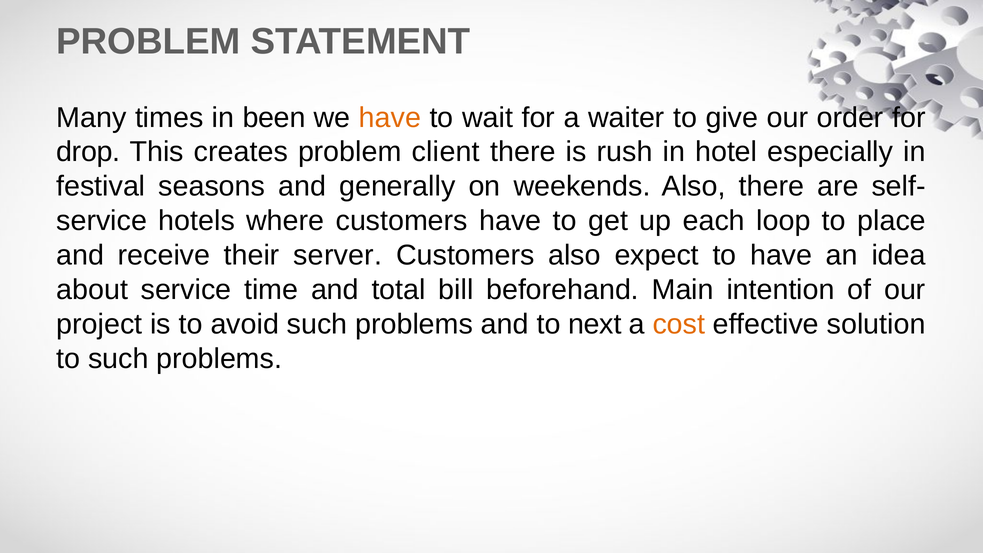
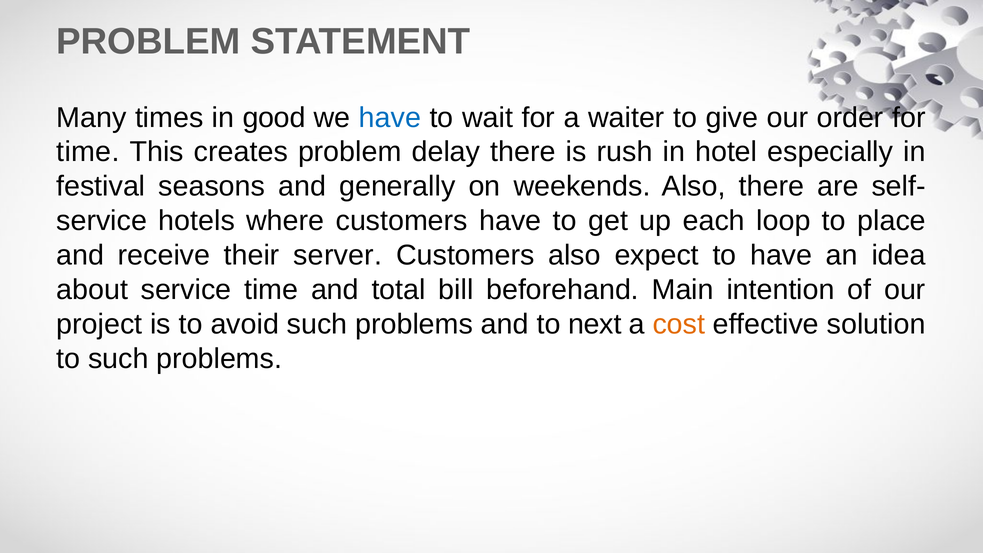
been: been -> good
have at (390, 118) colour: orange -> blue
drop at (88, 152): drop -> time
client: client -> delay
